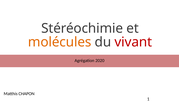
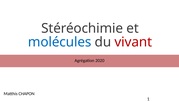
molécules colour: orange -> blue
